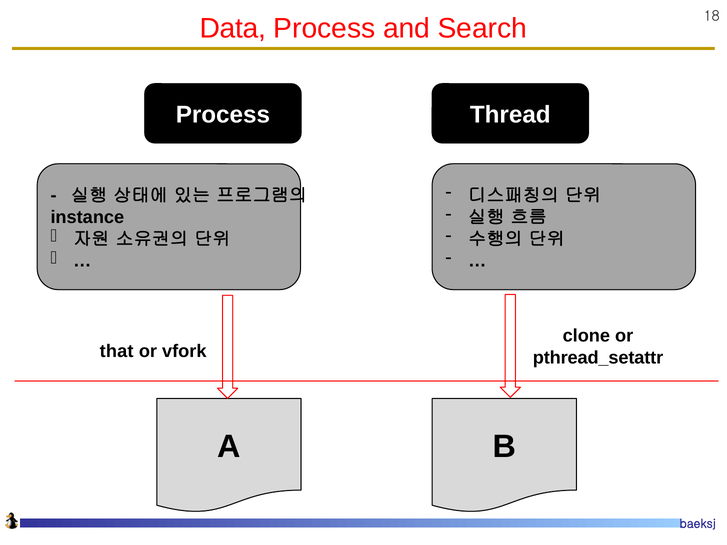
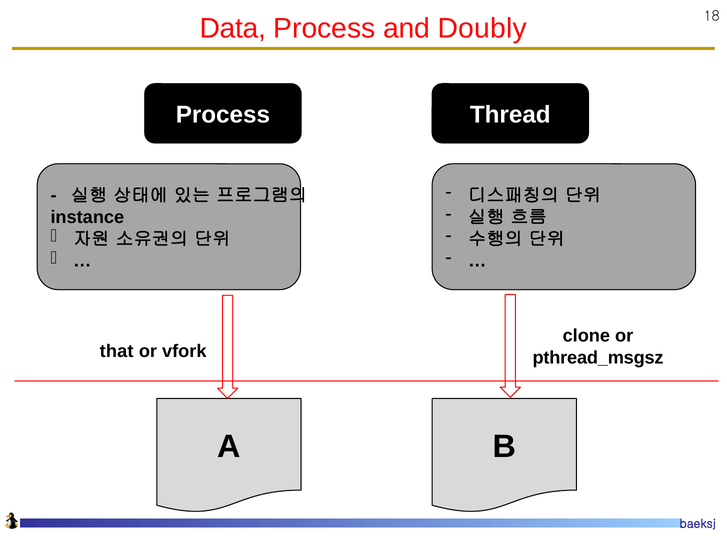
Search: Search -> Doubly
pthread_setattr: pthread_setattr -> pthread_msgsz
